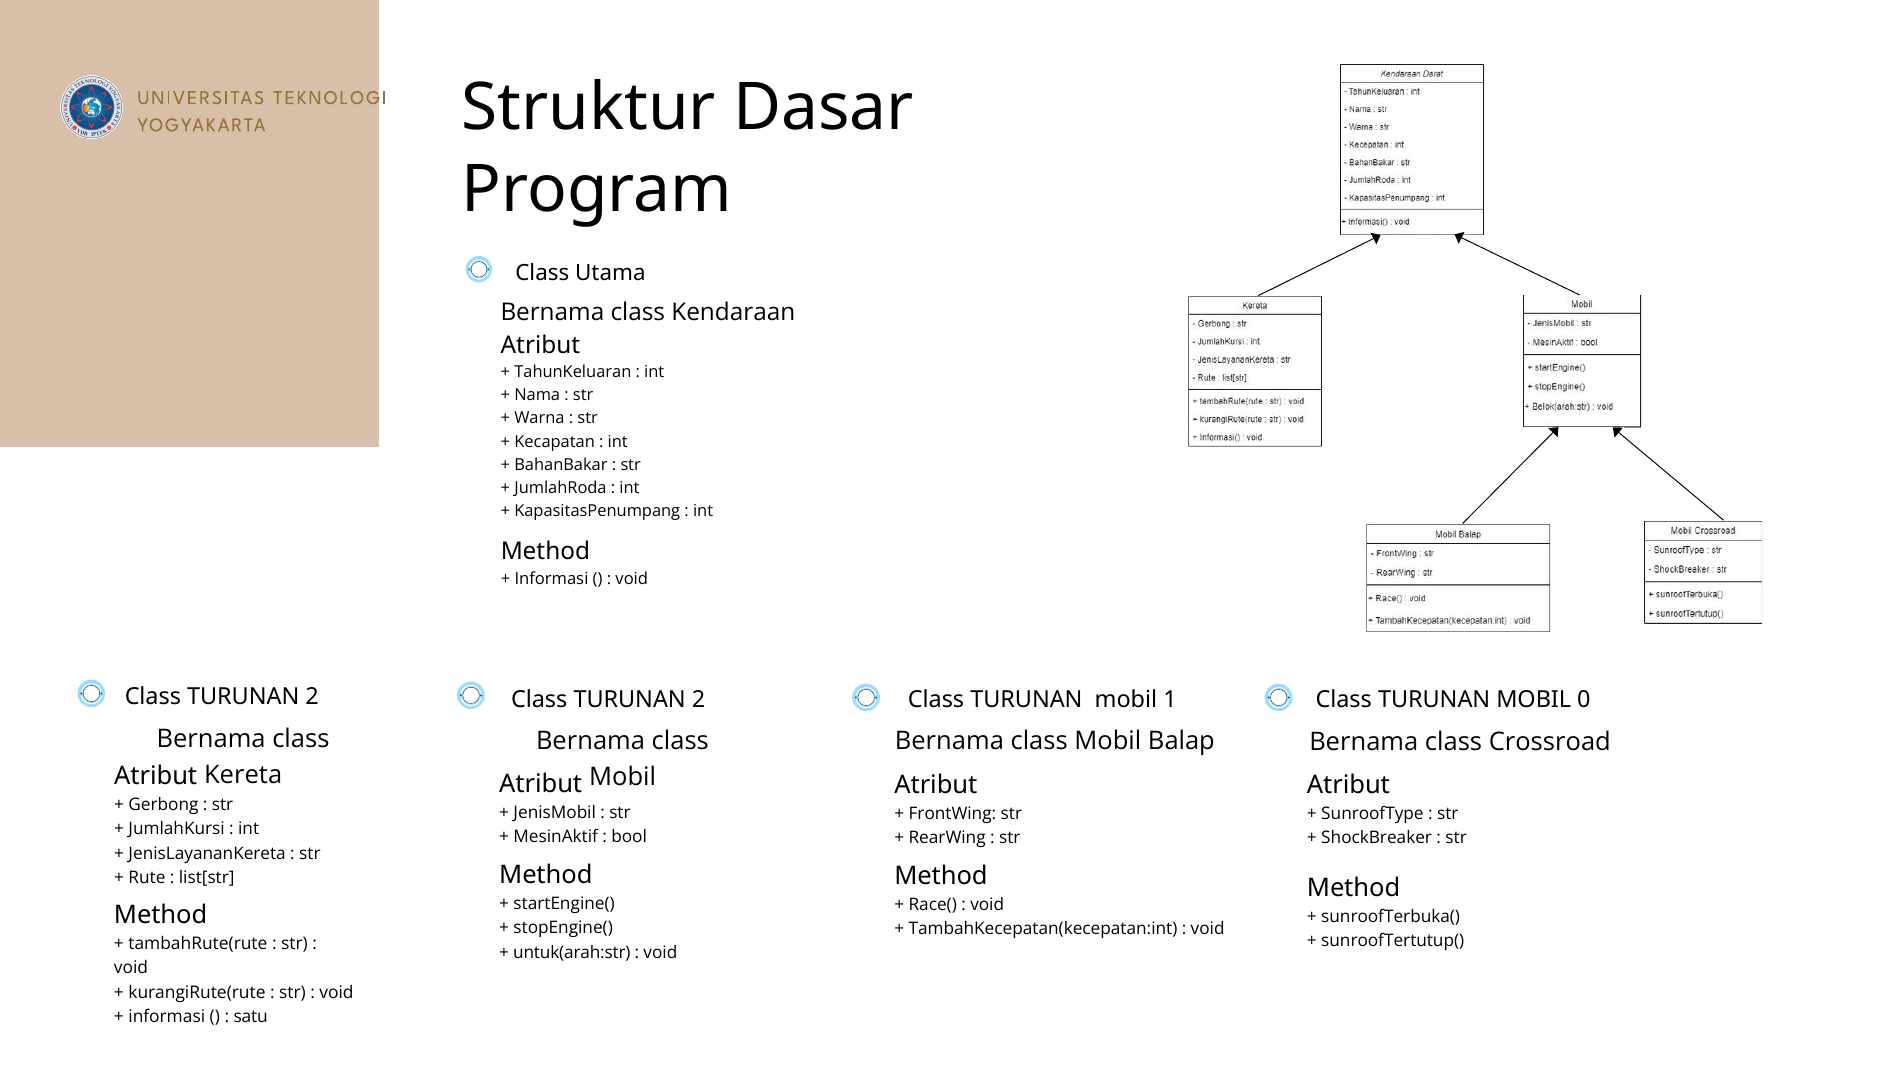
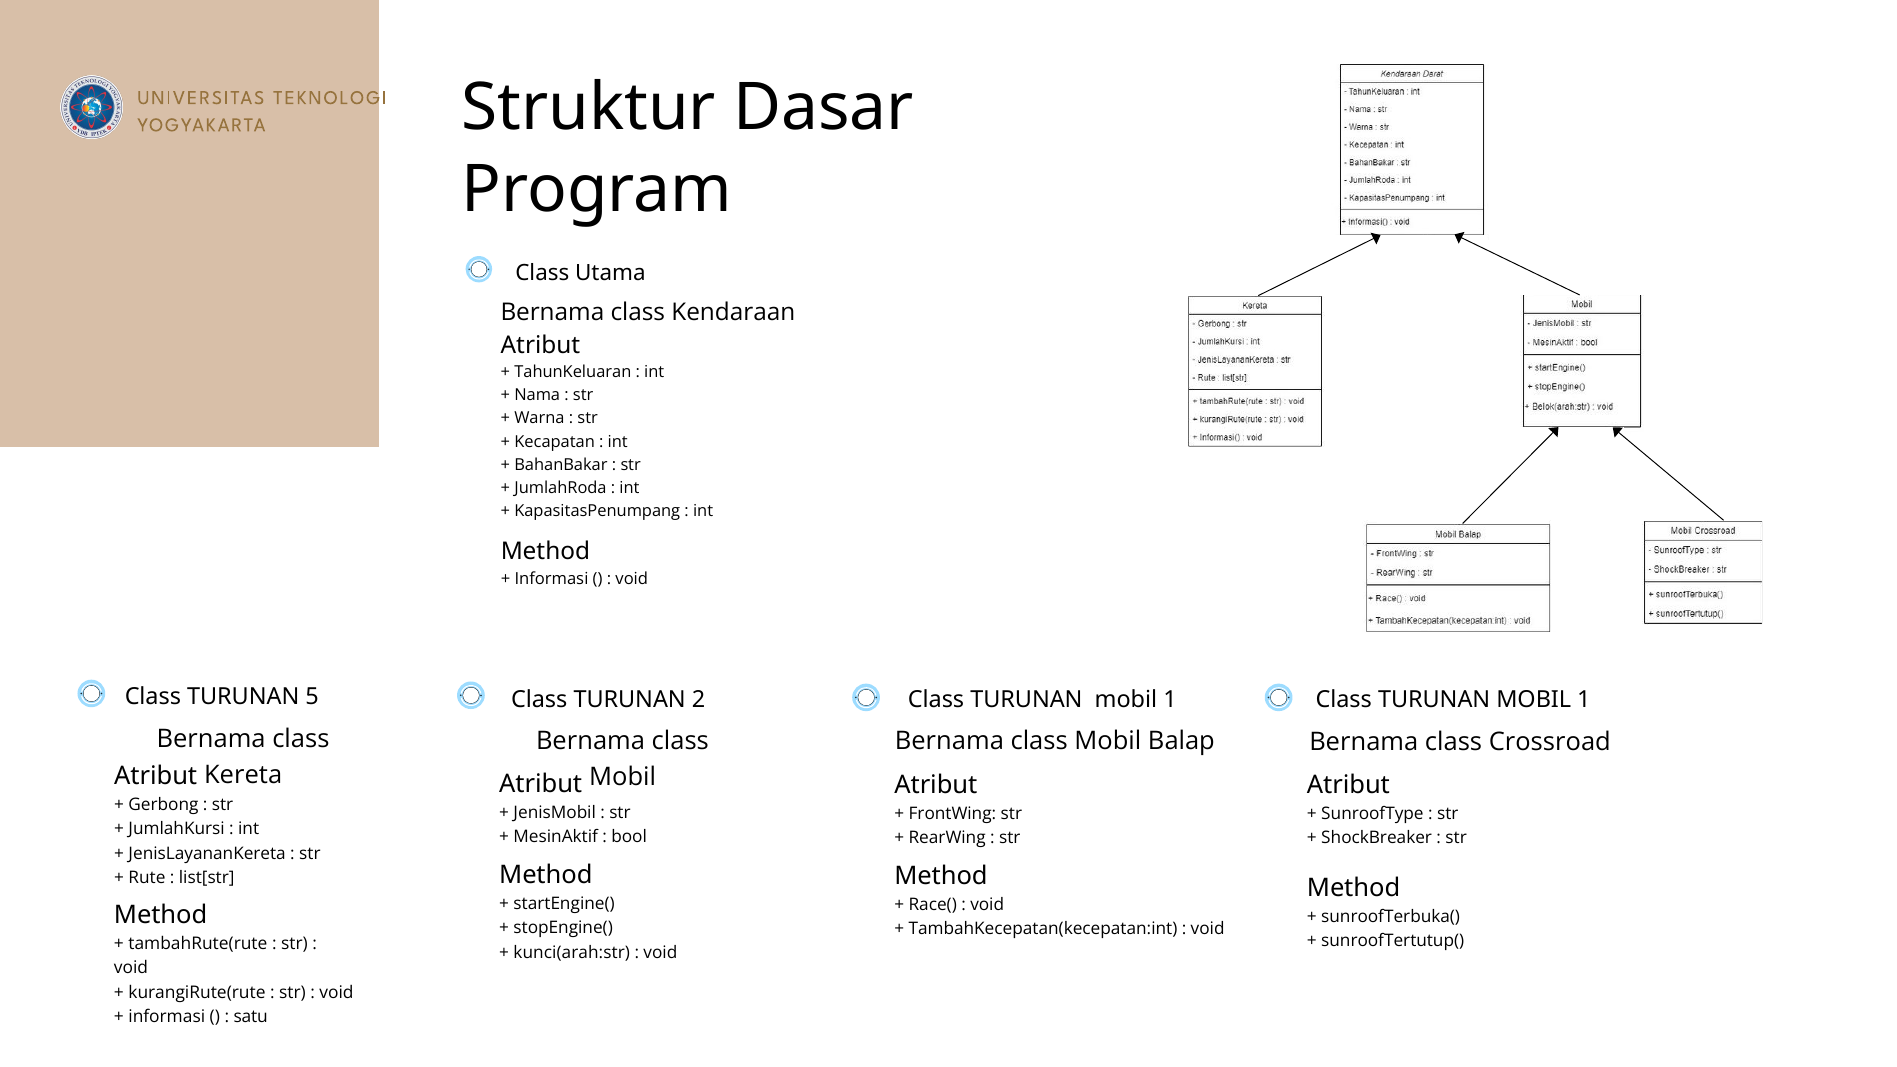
2 at (312, 697): 2 -> 5
0 at (1584, 700): 0 -> 1
untuk(arah:str: untuk(arah:str -> kunci(arah:str
